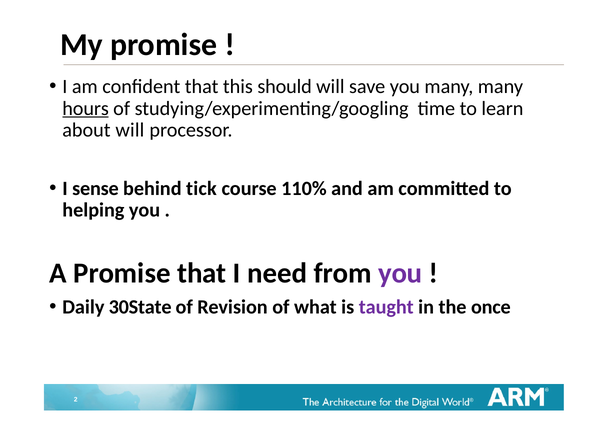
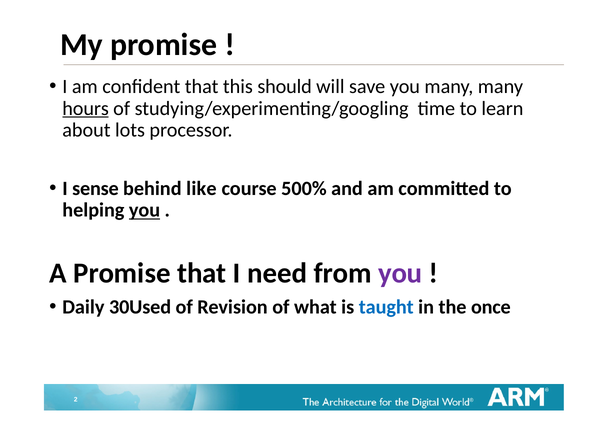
about will: will -> lots
tick: tick -> like
110%: 110% -> 500%
you at (145, 210) underline: none -> present
30State: 30State -> 30Used
taught colour: purple -> blue
